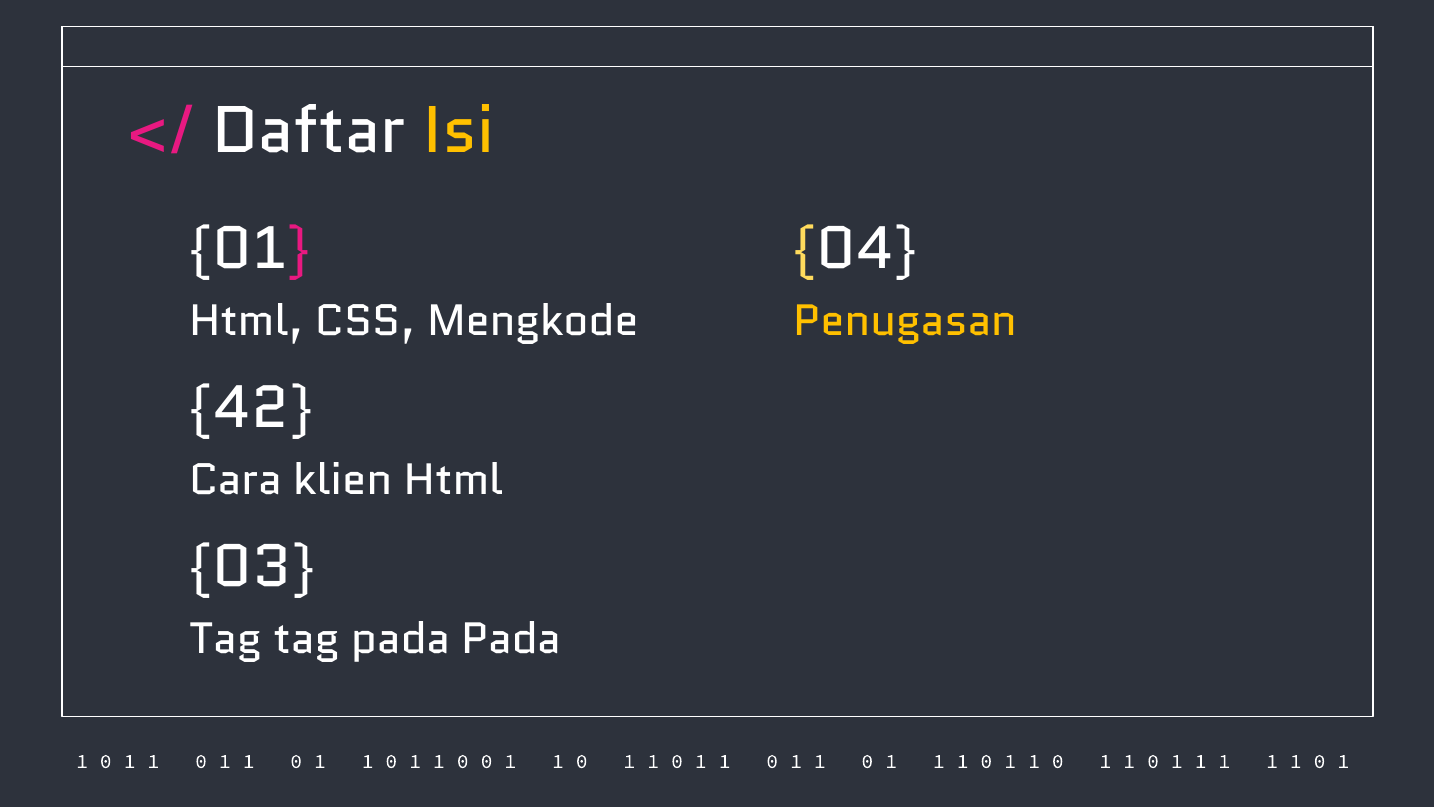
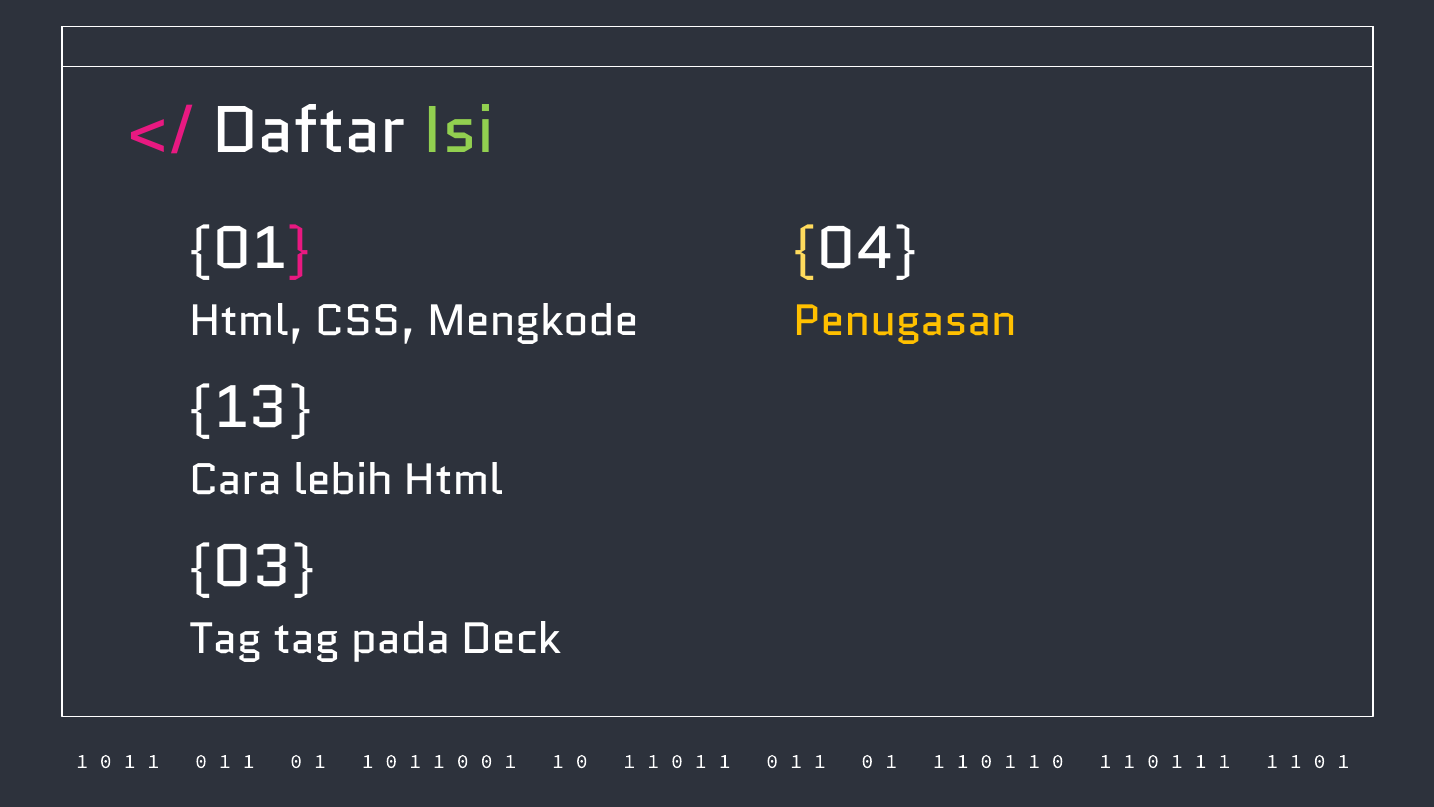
Isi colour: yellow -> light green
42: 42 -> 13
klien: klien -> lebih
pada Pada: Pada -> Deck
